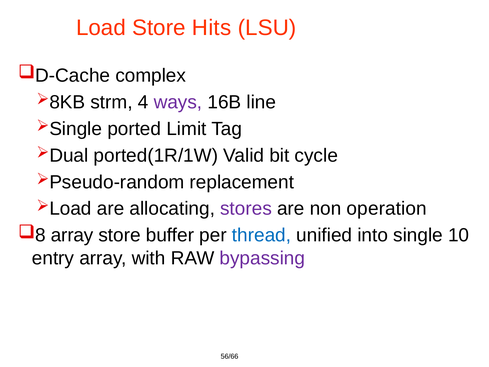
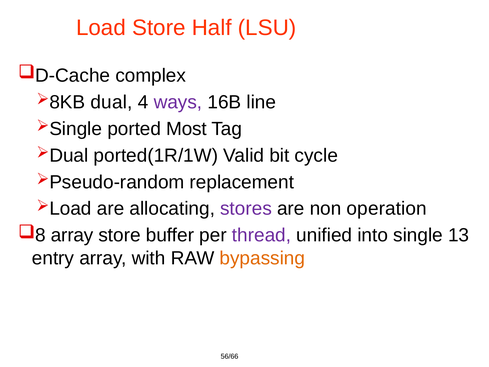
Hits: Hits -> Half
strm: strm -> dual
Limit: Limit -> Most
thread colour: blue -> purple
10: 10 -> 13
bypassing colour: purple -> orange
